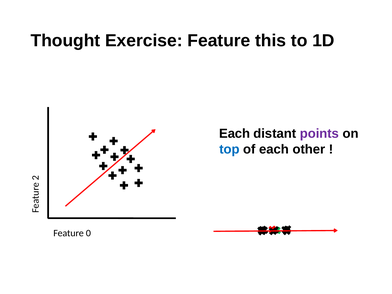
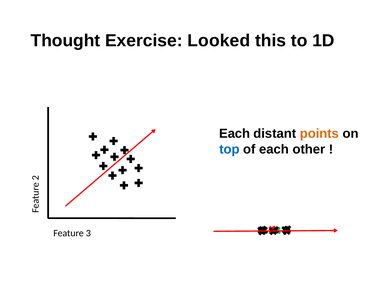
Exercise Feature: Feature -> Looked
points colour: purple -> orange
0: 0 -> 3
